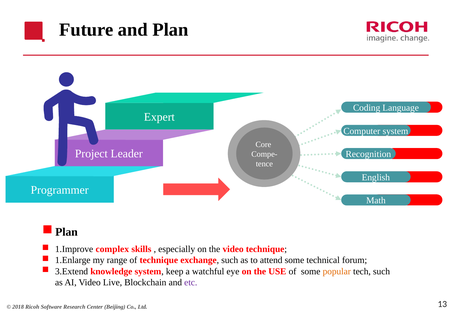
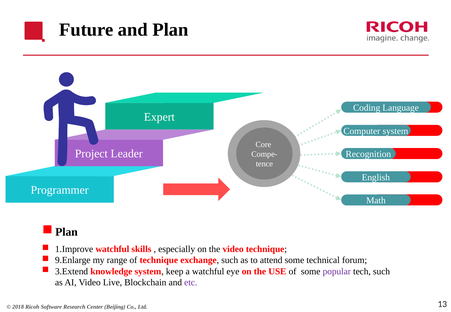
1.Improve complex: complex -> watchful
1.Enlarge: 1.Enlarge -> 9.Enlarge
popular colour: orange -> purple
